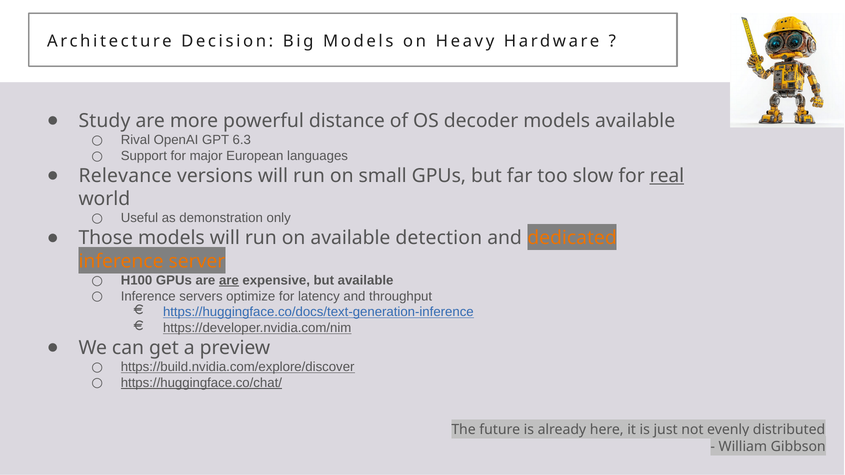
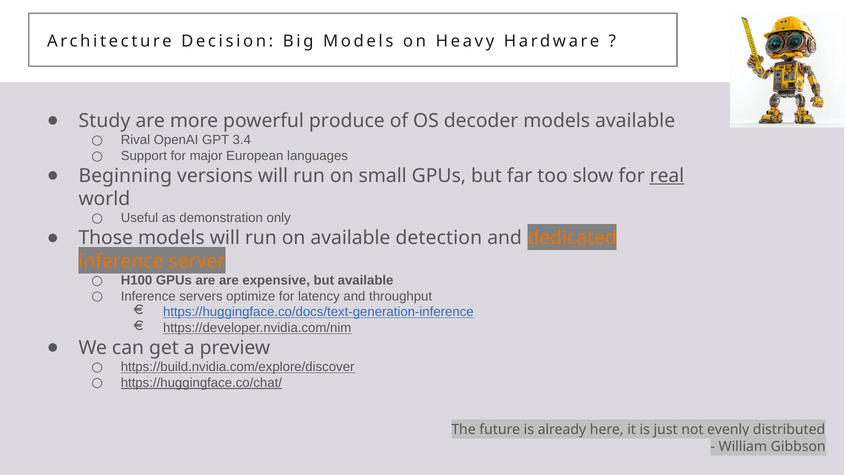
distance: distance -> produce
6.3: 6.3 -> 3.4
Relevance: Relevance -> Beginning
are at (229, 281) underline: present -> none
